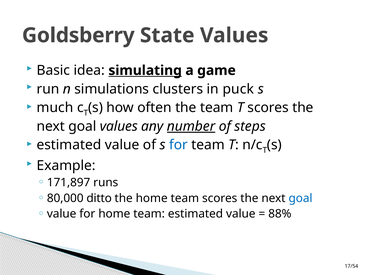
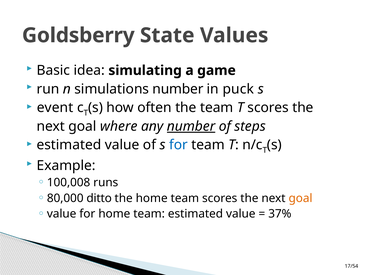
simulating underline: present -> none
simulations clusters: clusters -> number
much: much -> event
goal values: values -> where
171,897: 171,897 -> 100,008
goal at (301, 198) colour: blue -> orange
88%: 88% -> 37%
